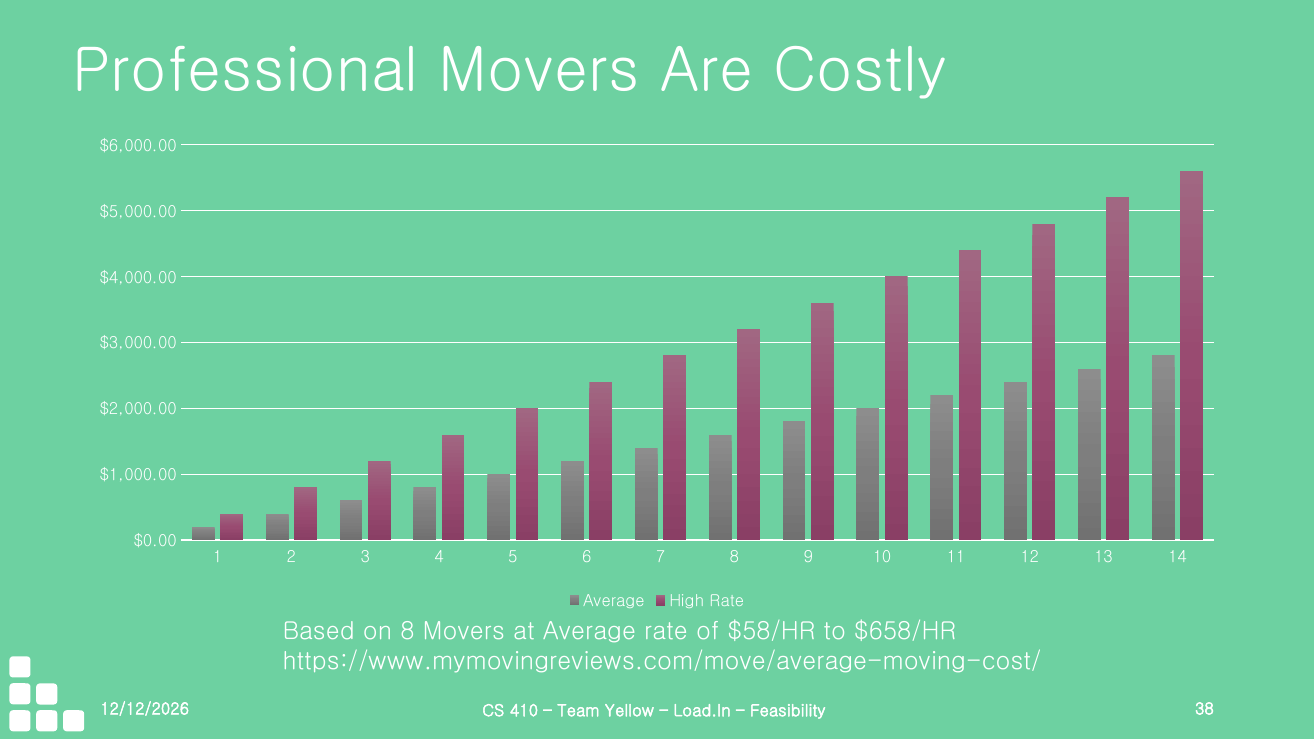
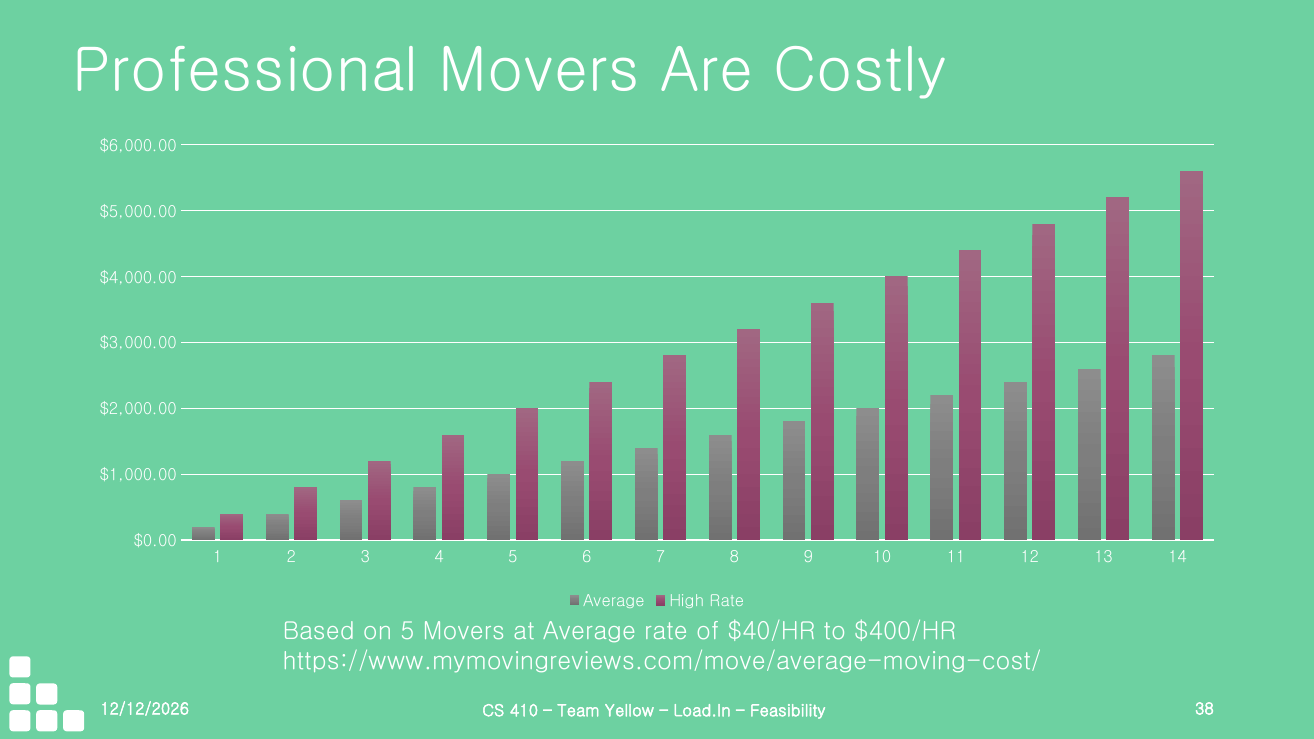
on 8: 8 -> 5
$58/HR: $58/HR -> $40/HR
$658/HR: $658/HR -> $400/HR
